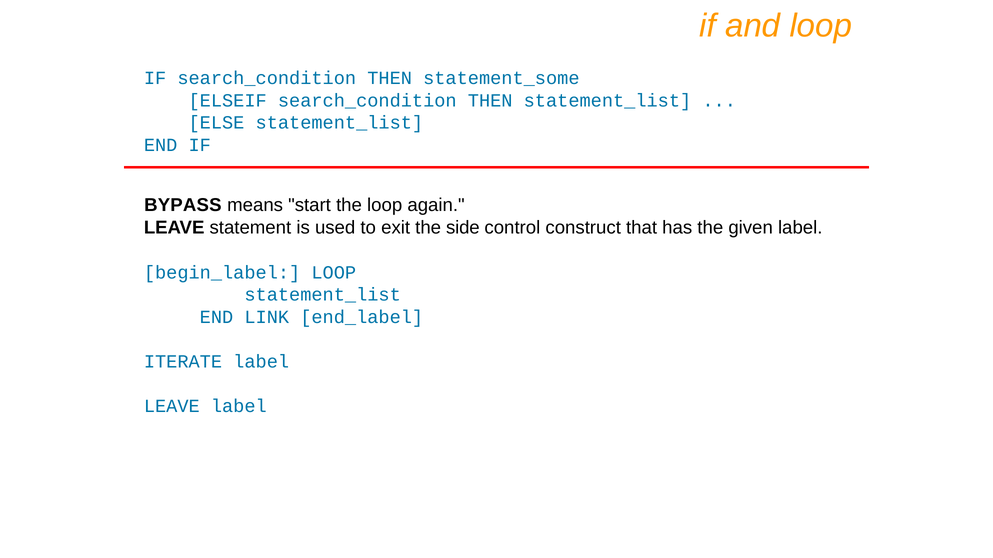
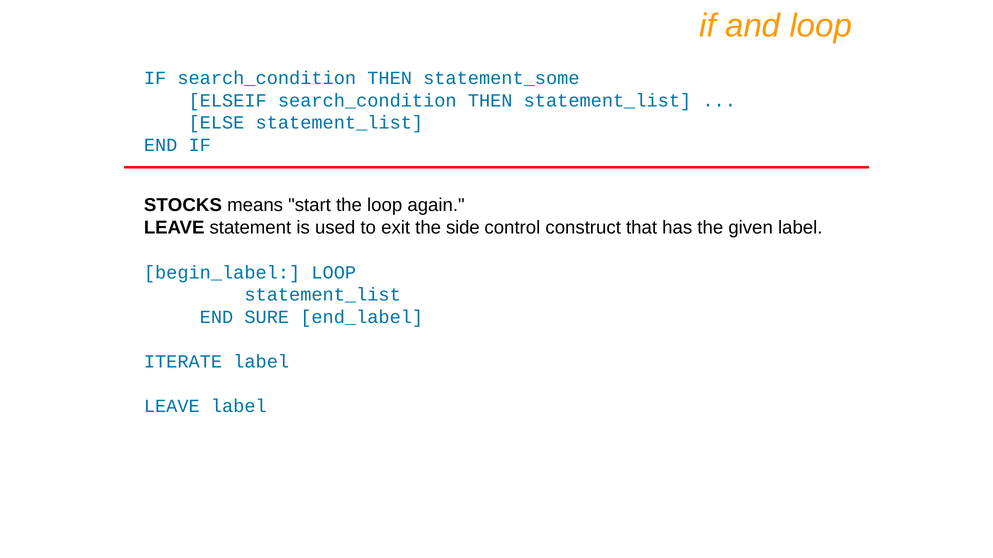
BYPASS: BYPASS -> STOCKS
LINK: LINK -> SURE
